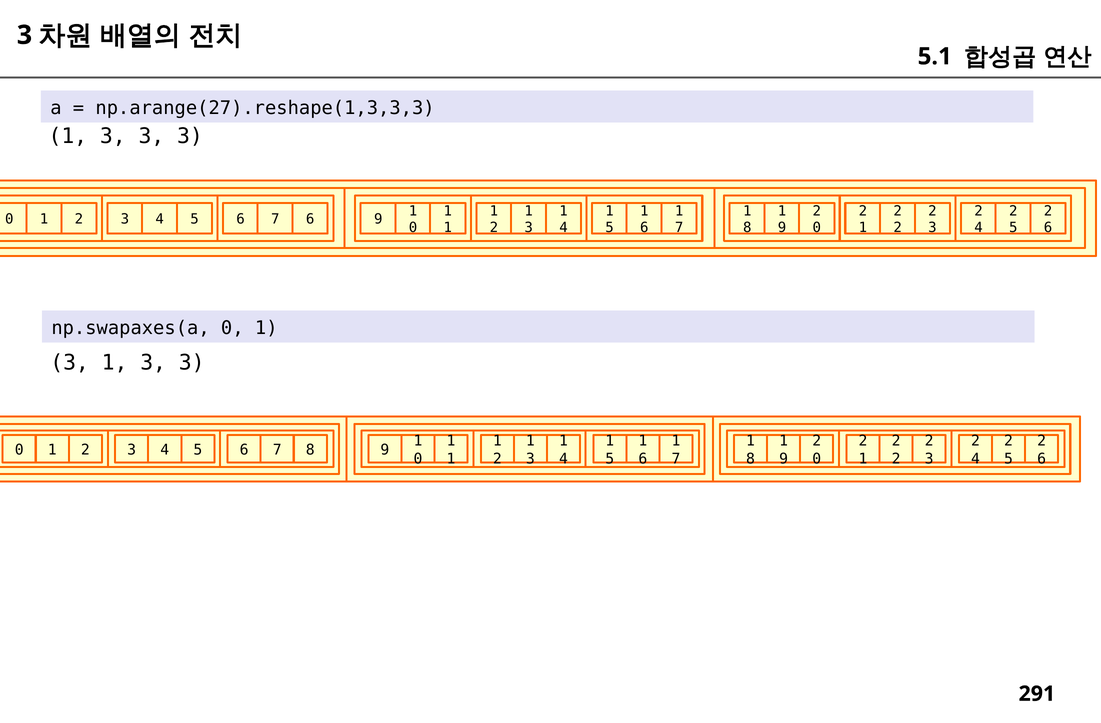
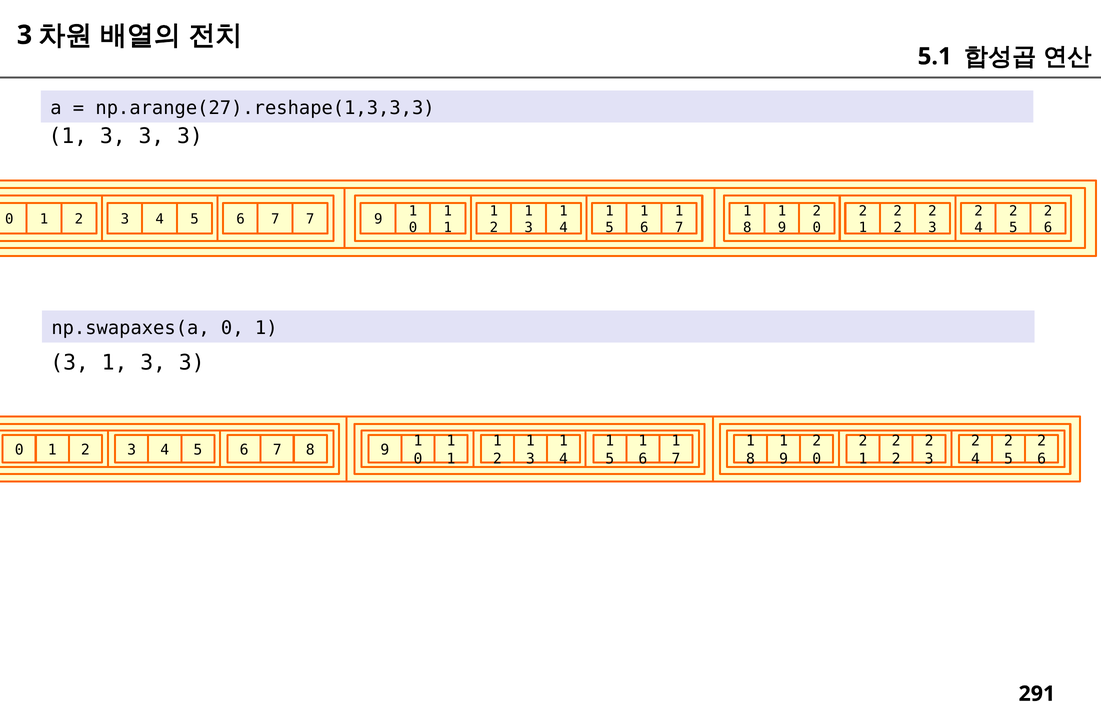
7 6: 6 -> 7
